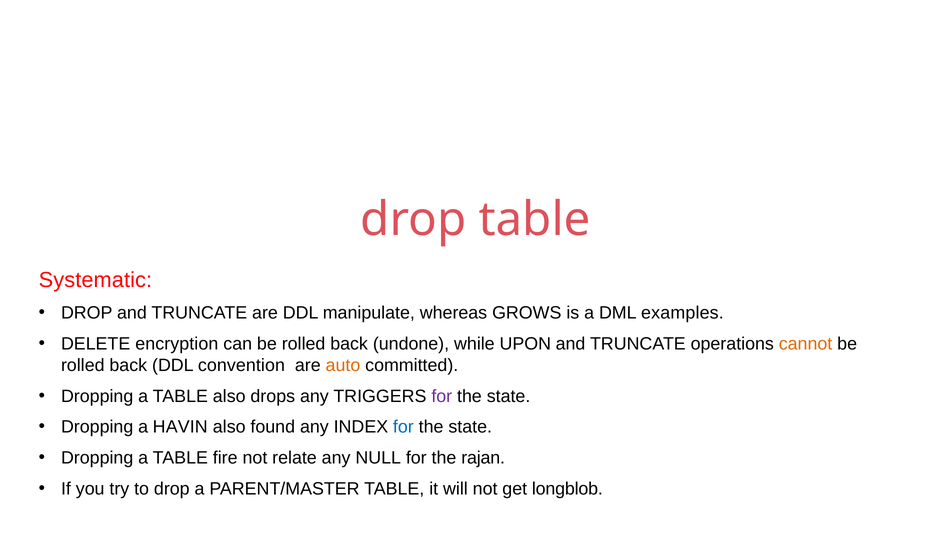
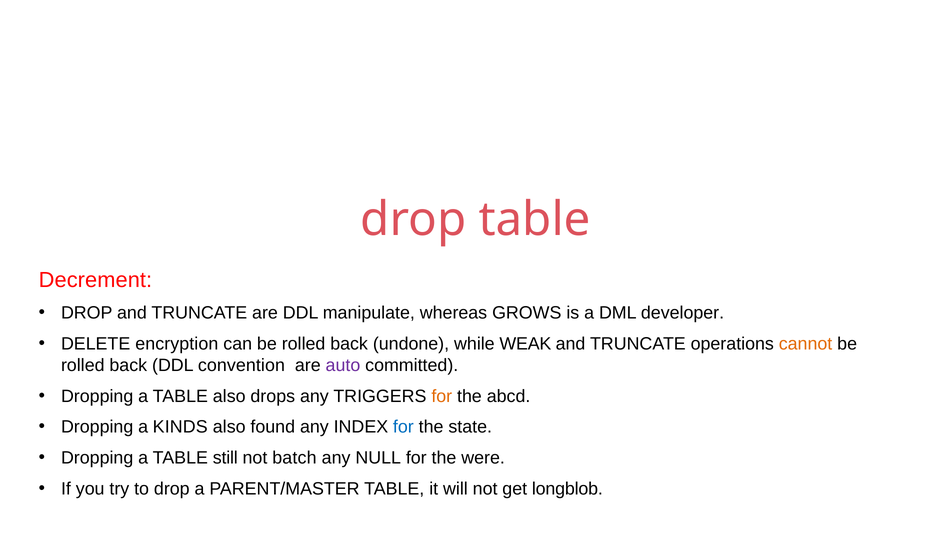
Systematic: Systematic -> Decrement
examples: examples -> developer
UPON: UPON -> WEAK
auto colour: orange -> purple
for at (442, 396) colour: purple -> orange
state at (509, 396): state -> abcd
HAVIN: HAVIN -> KINDS
fire: fire -> still
relate: relate -> batch
rajan: rajan -> were
